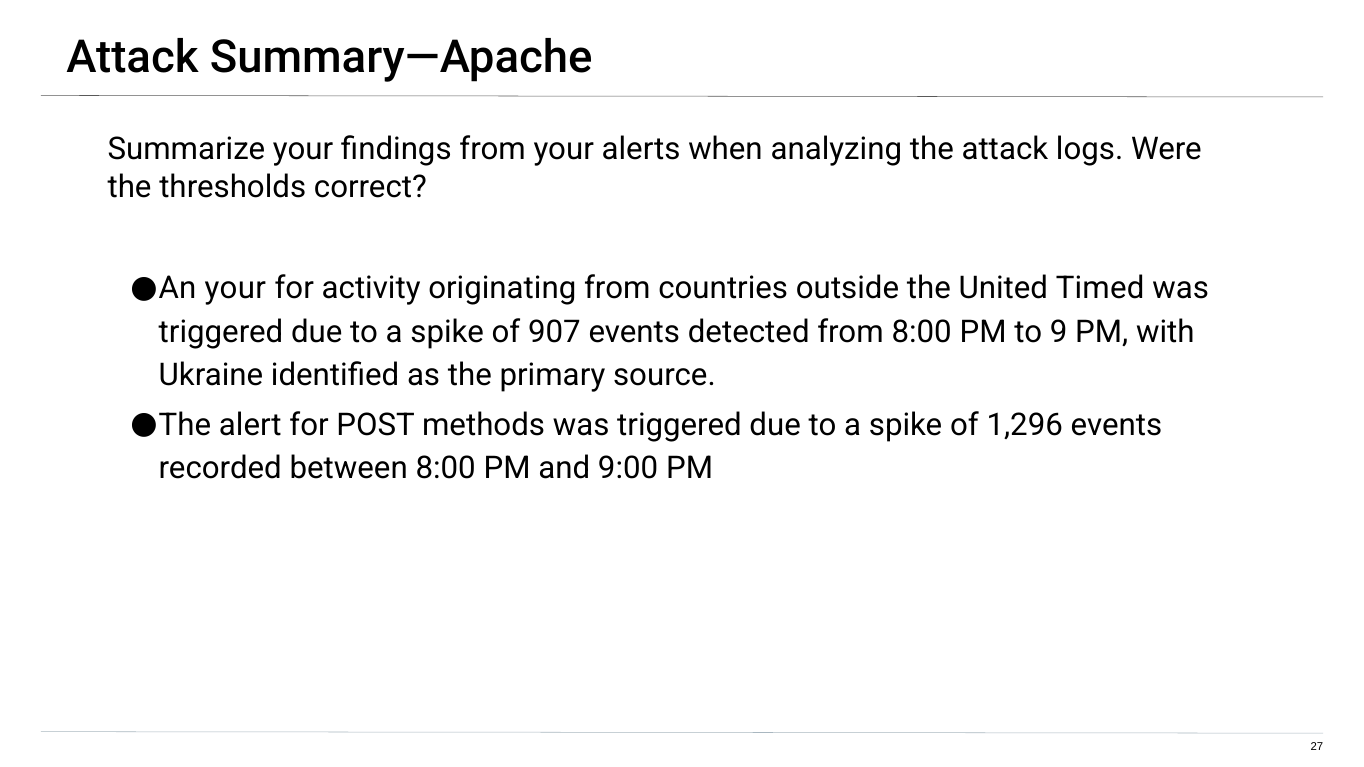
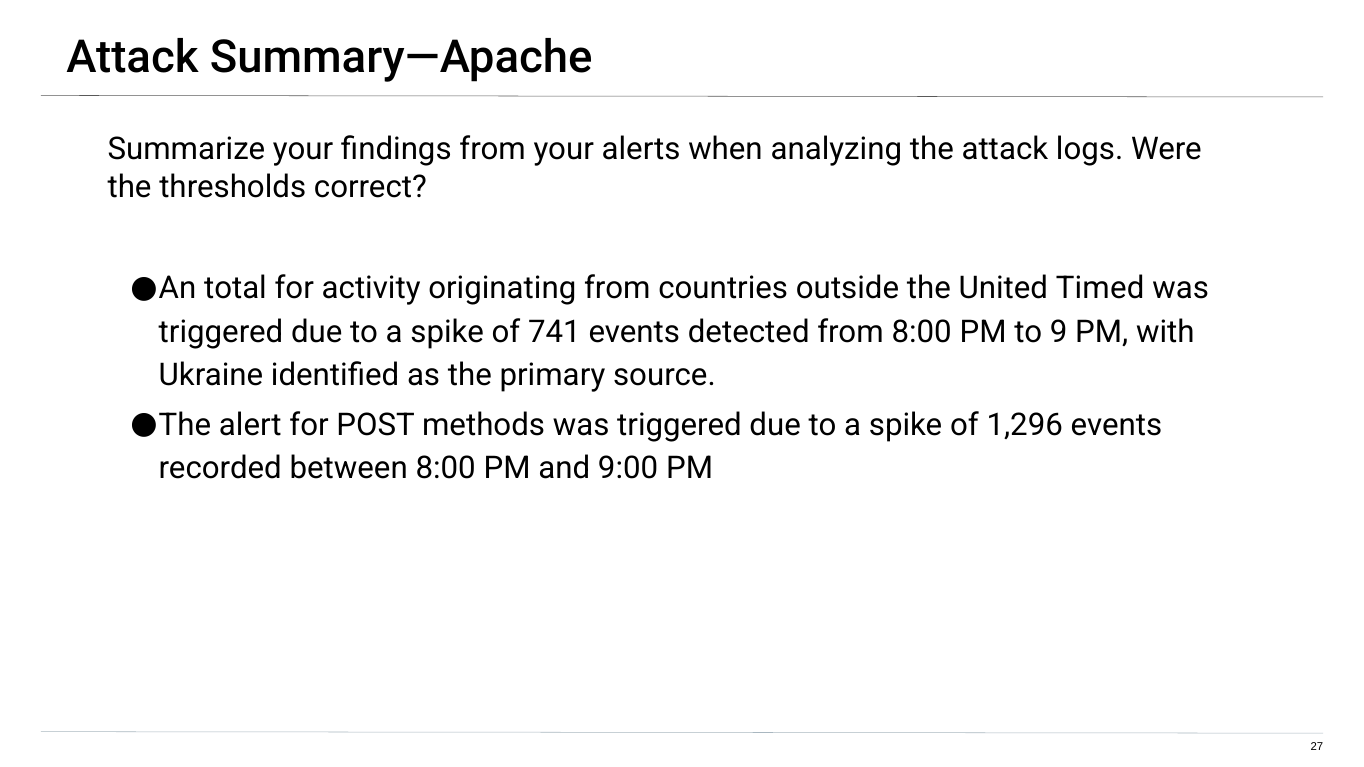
An your: your -> total
907: 907 -> 741
